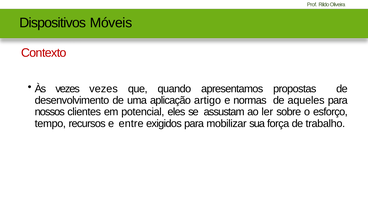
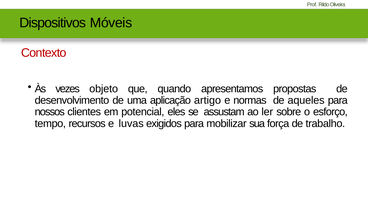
vezes vezes: vezes -> objeto
entre: entre -> luvas
